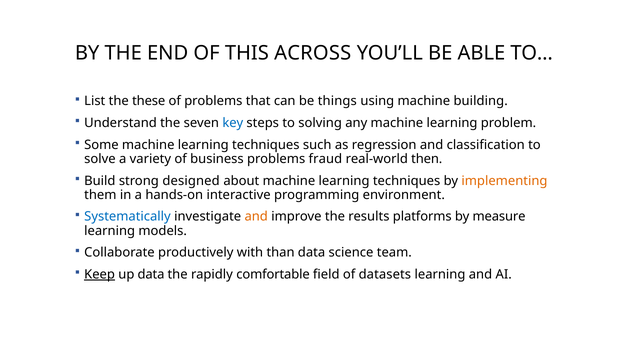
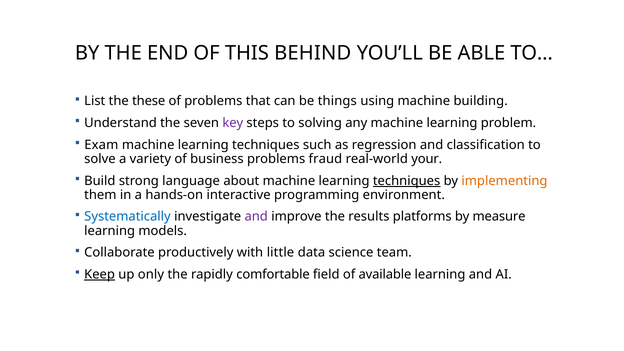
ACROSS: ACROSS -> BEHIND
key colour: blue -> purple
Some: Some -> Exam
then: then -> your
designed: designed -> language
techniques at (407, 181) underline: none -> present
and at (256, 217) colour: orange -> purple
than: than -> little
up data: data -> only
datasets: datasets -> available
